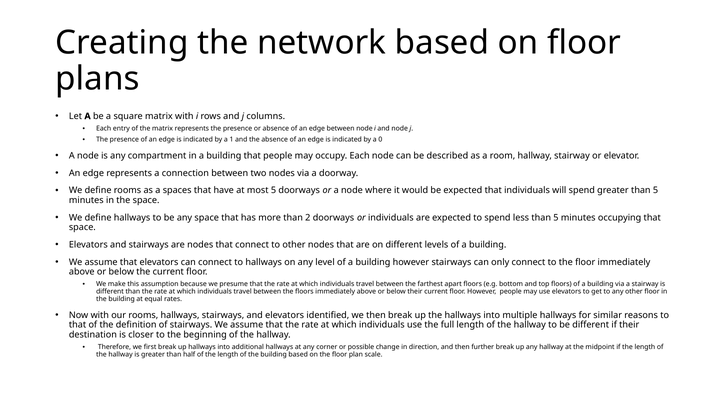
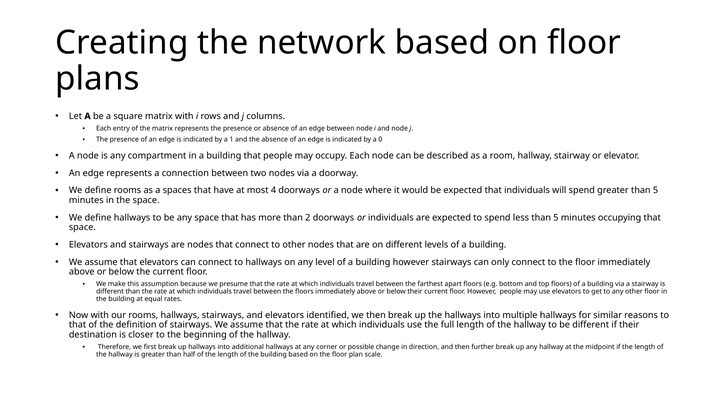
most 5: 5 -> 4
